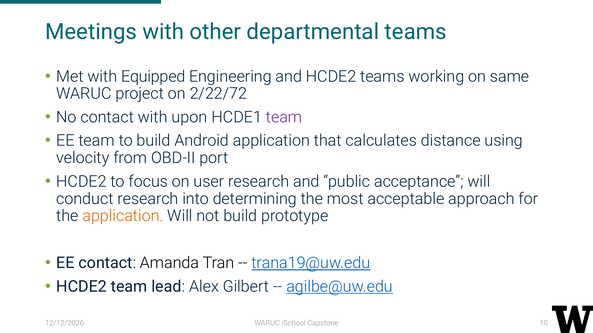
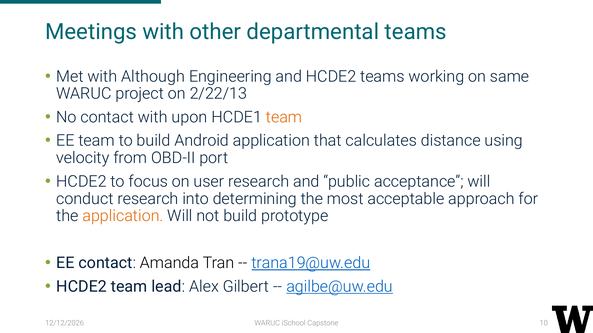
Equipped: Equipped -> Although
2/22/72: 2/22/72 -> 2/22/13
team at (284, 117) colour: purple -> orange
